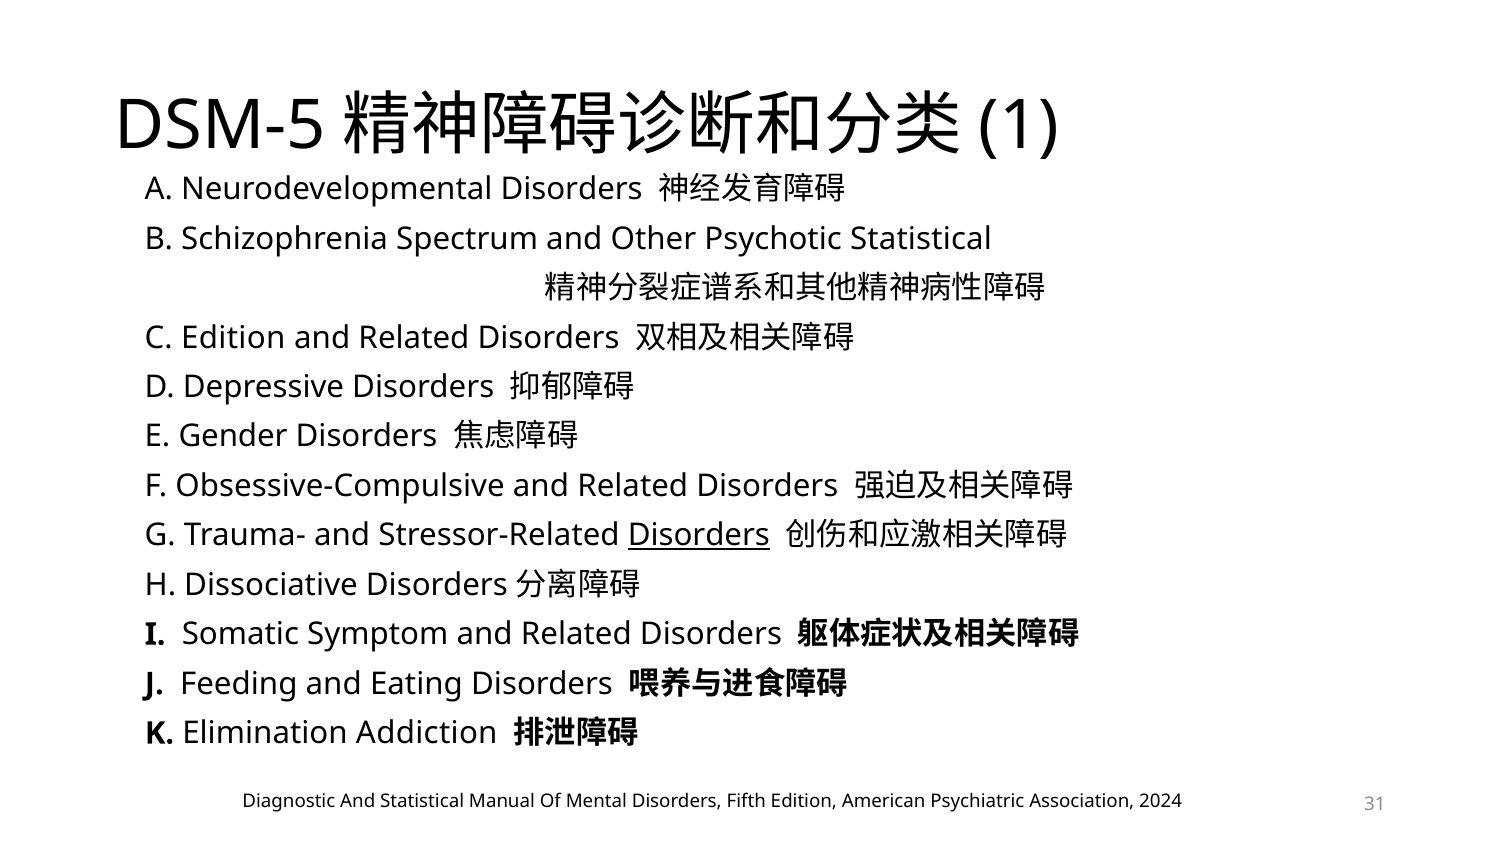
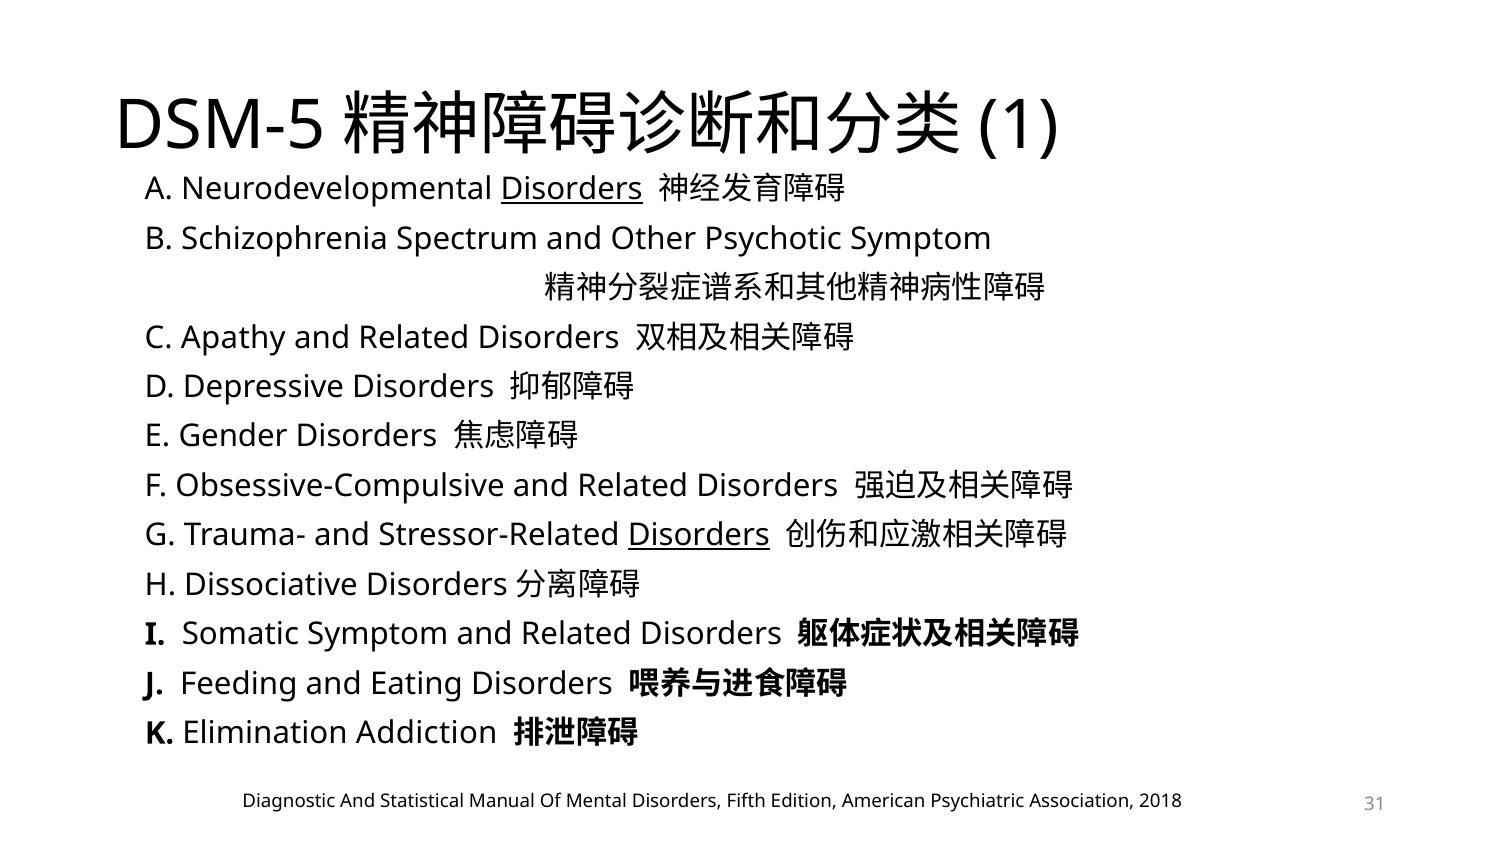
Disorders at (572, 189) underline: none -> present
Psychotic Statistical: Statistical -> Symptom
C Edition: Edition -> Apathy
2024: 2024 -> 2018
